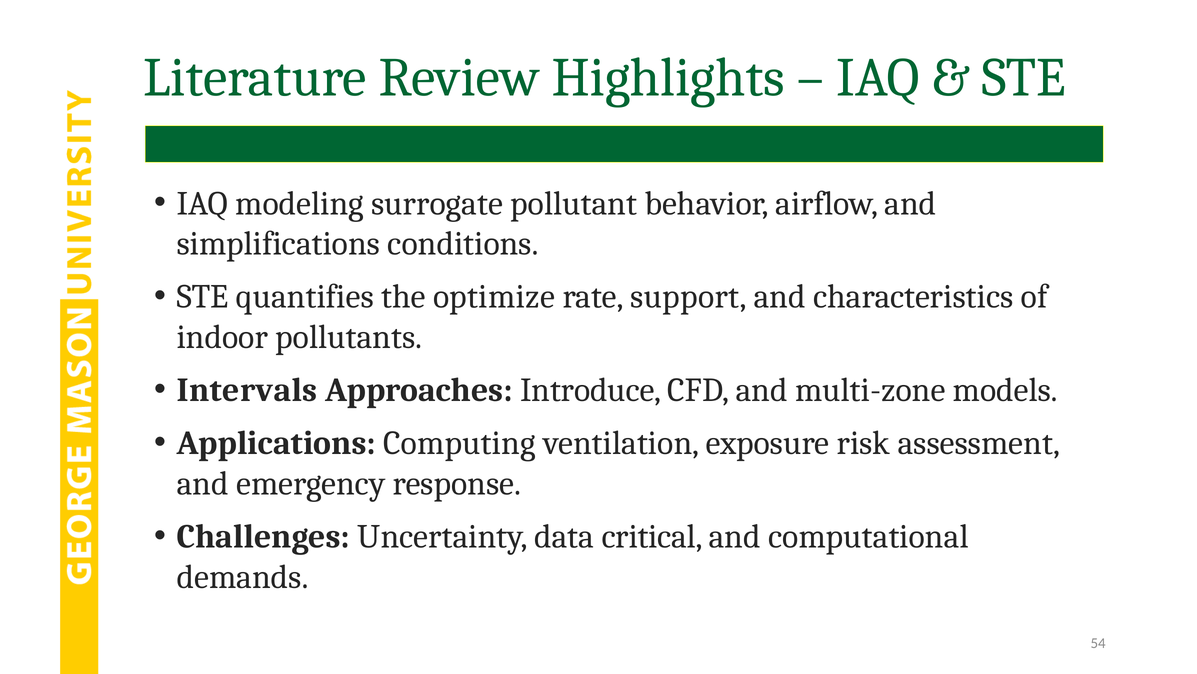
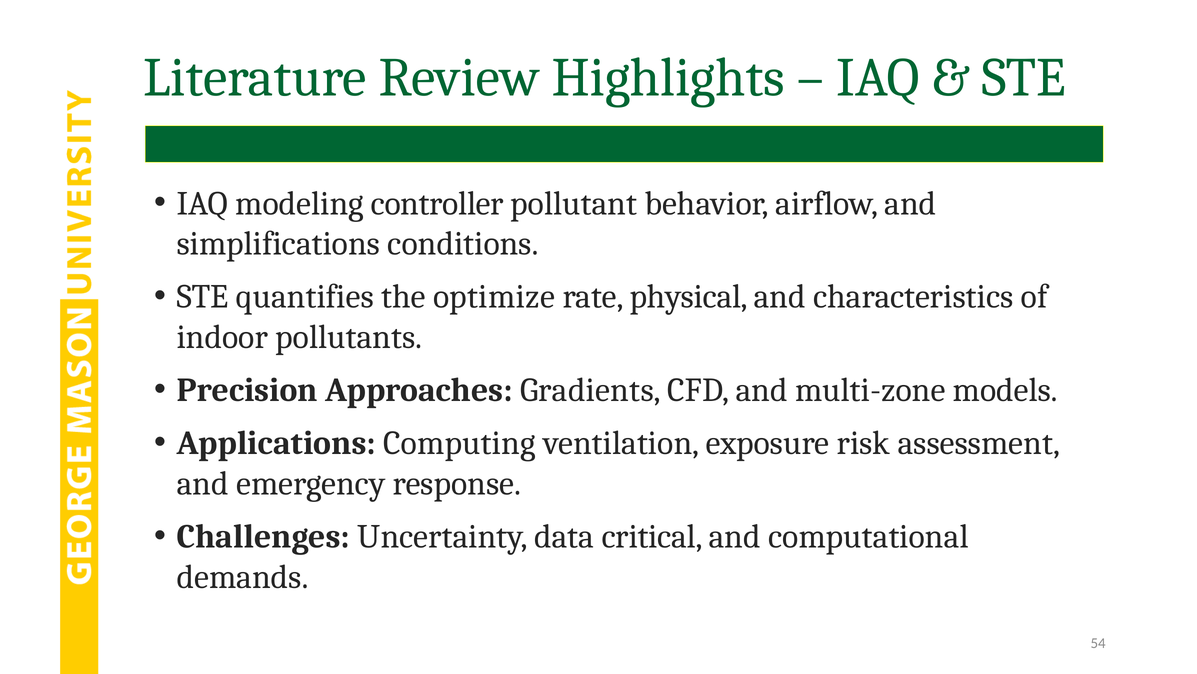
surrogate: surrogate -> controller
support: support -> physical
Intervals: Intervals -> Precision
Introduce: Introduce -> Gradients
